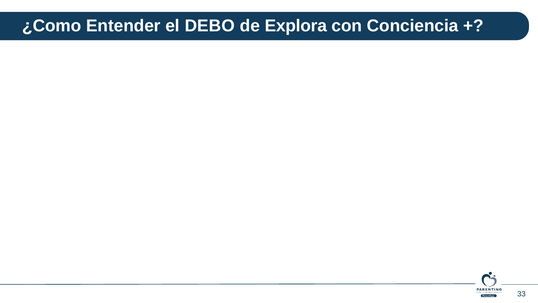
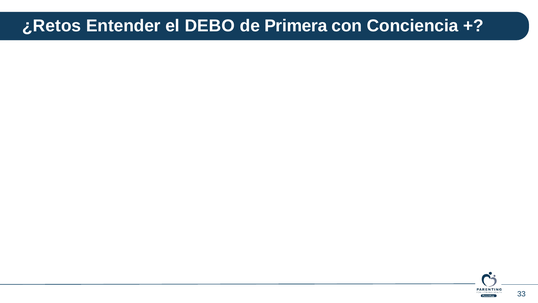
¿Como: ¿Como -> ¿Retos
Explora: Explora -> Primera
